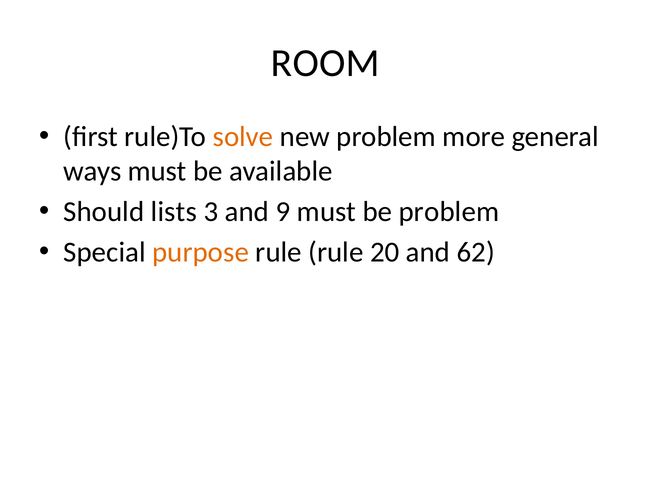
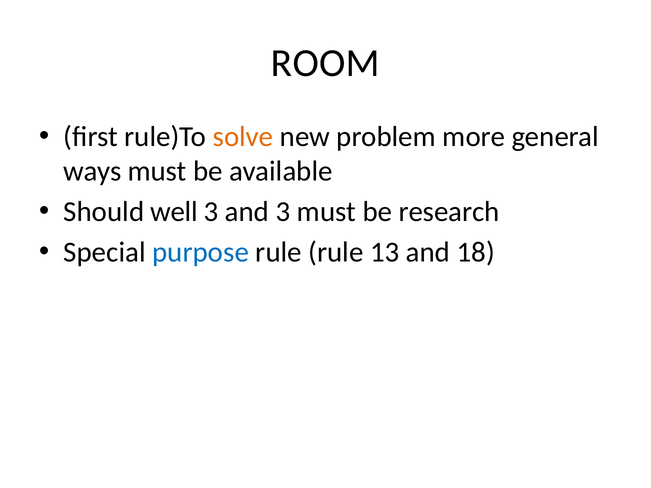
lists: lists -> well
and 9: 9 -> 3
be problem: problem -> research
purpose colour: orange -> blue
20: 20 -> 13
62: 62 -> 18
